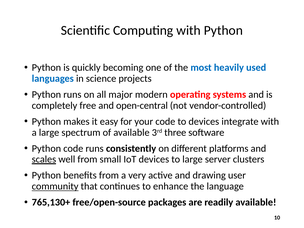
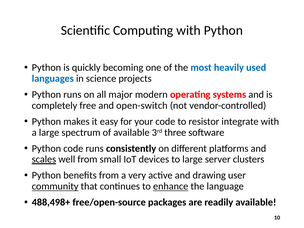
open-central: open-central -> open-switch
to devices: devices -> resistor
enhance underline: none -> present
765,130+: 765,130+ -> 488,498+
